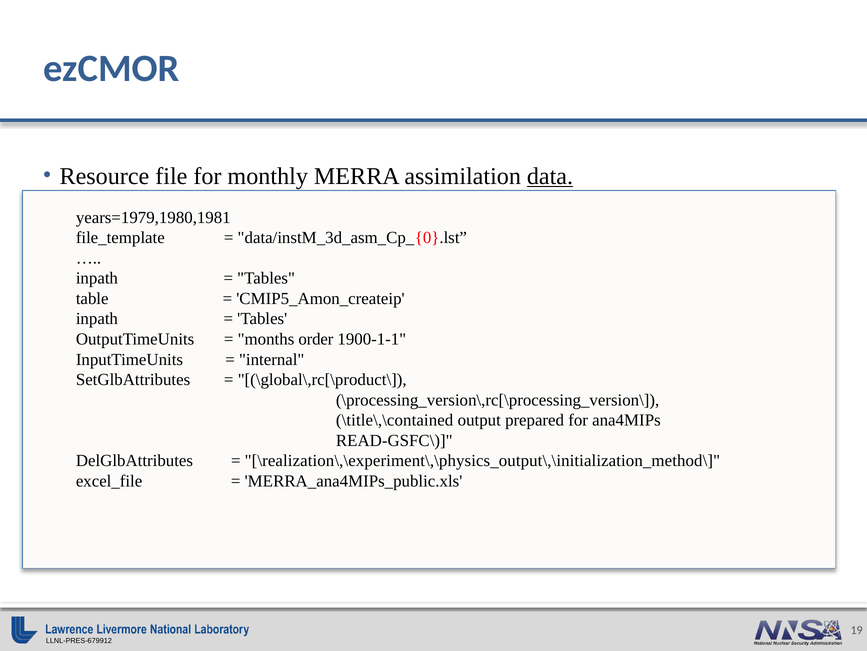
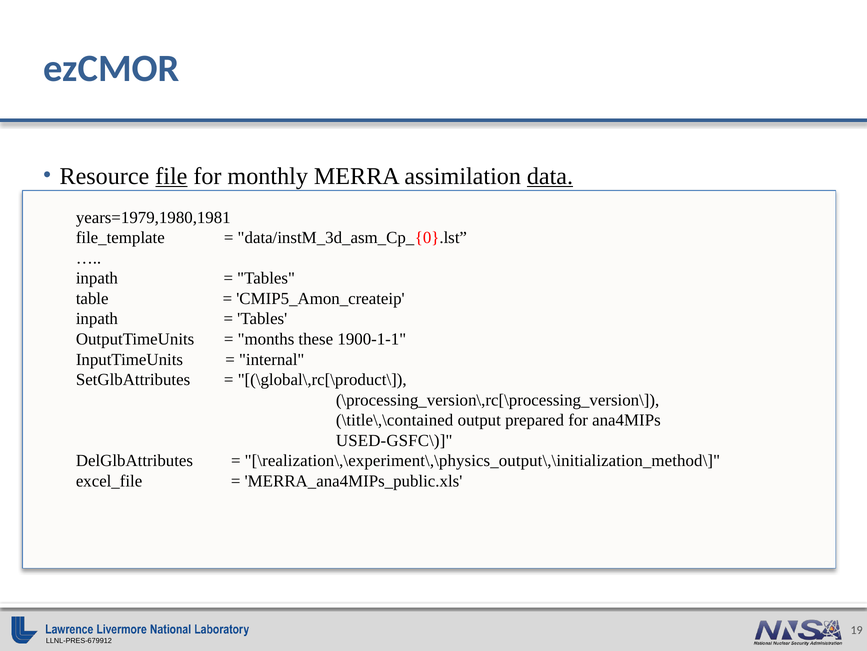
file underline: none -> present
order: order -> these
READ-GSFC\: READ-GSFC\ -> USED-GSFC\
